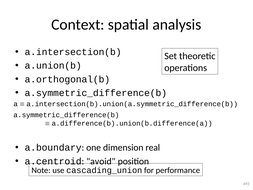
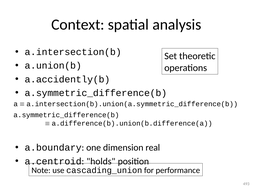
a.orthogonal(b: a.orthogonal(b -> a.accidently(b
avoid: avoid -> holds
